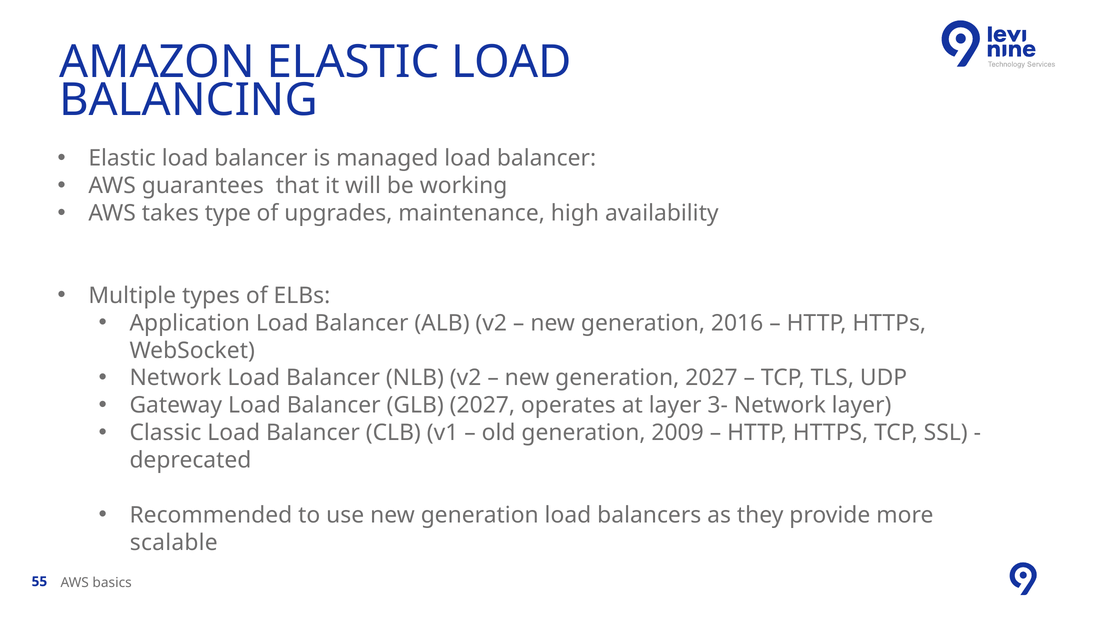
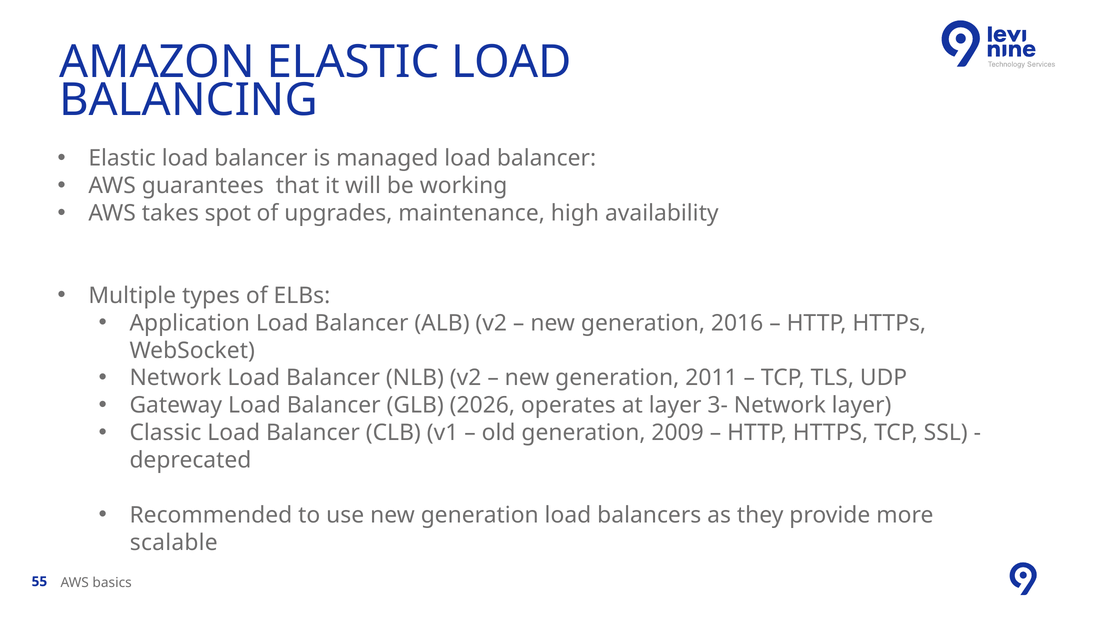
type: type -> spot
generation 2027: 2027 -> 2011
GLB 2027: 2027 -> 2026
